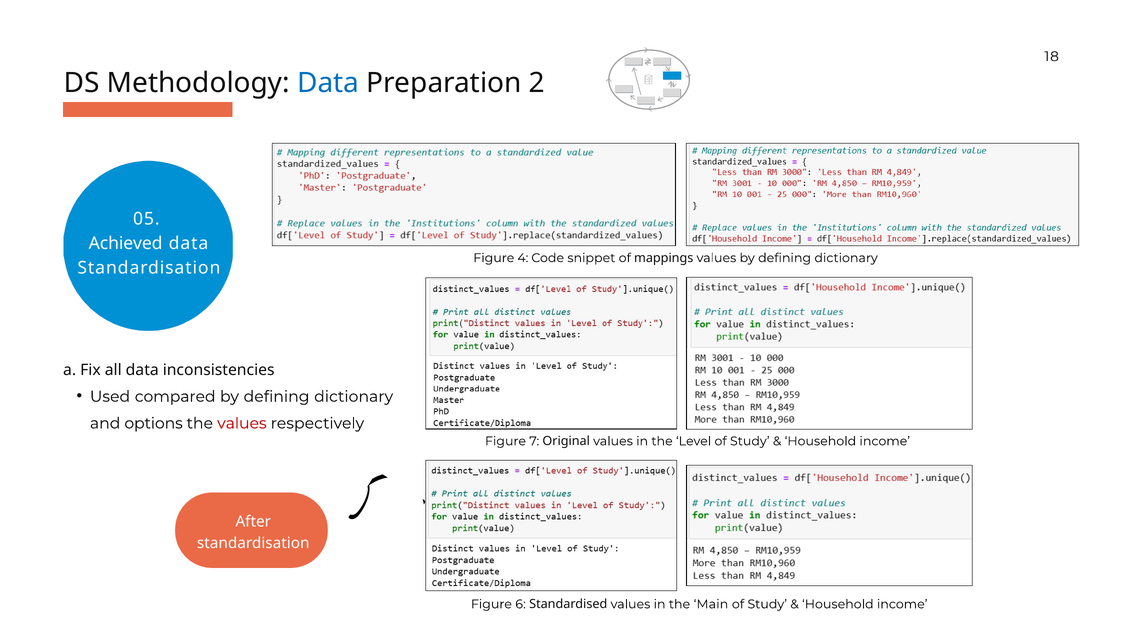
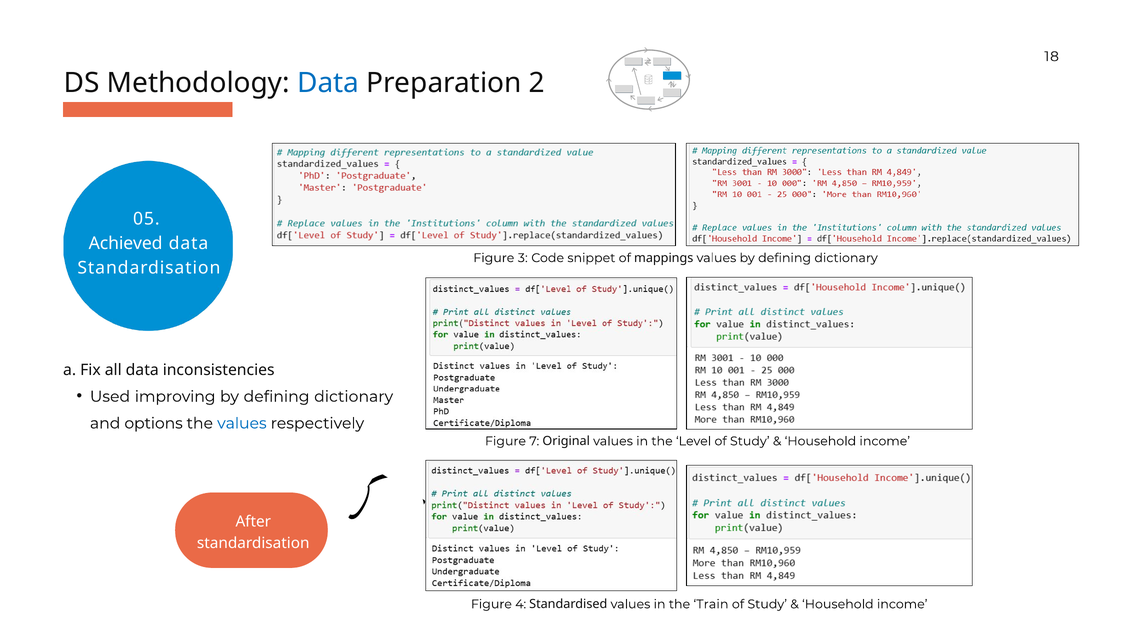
4: 4 -> 3
compared: compared -> improving
values at (242, 423) colour: red -> blue
6: 6 -> 4
Main: Main -> Train
